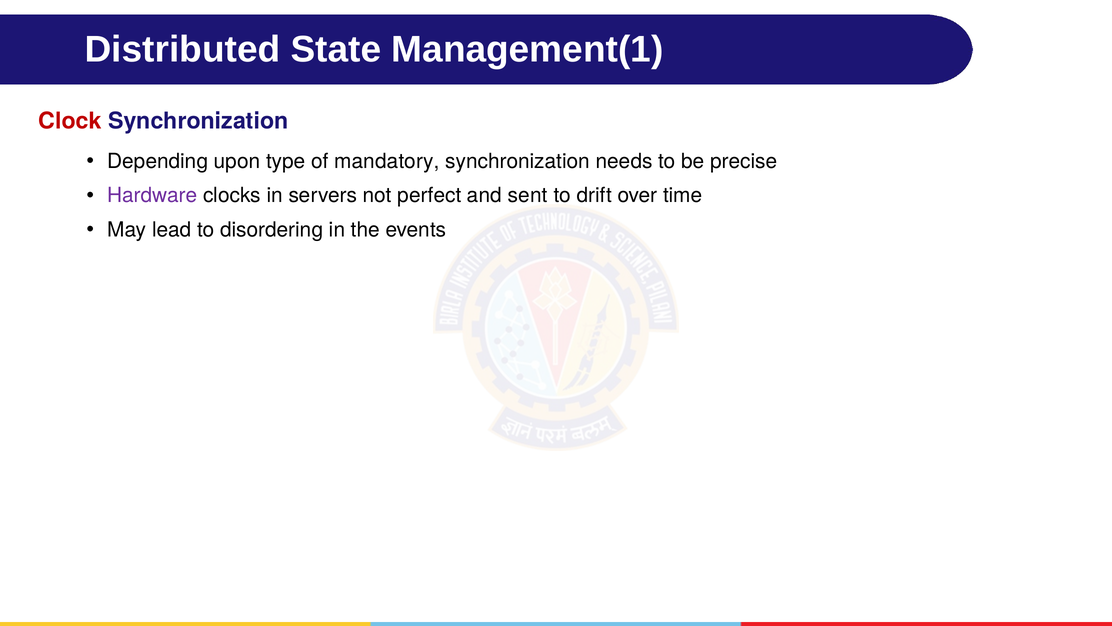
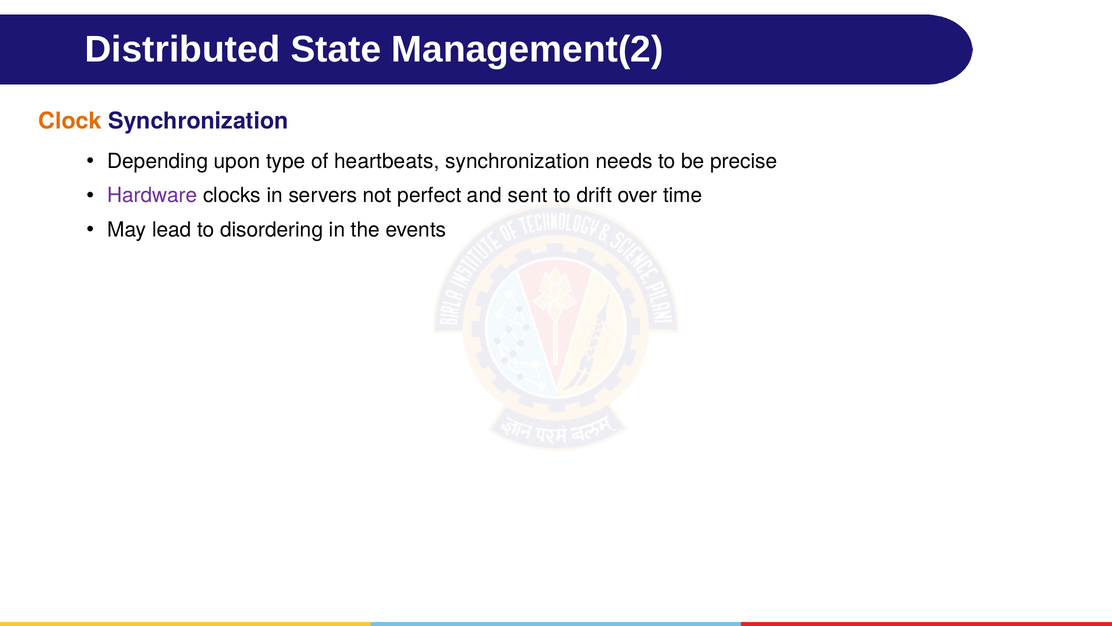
Management(1: Management(1 -> Management(2
Clock colour: red -> orange
mandatory: mandatory -> heartbeats
